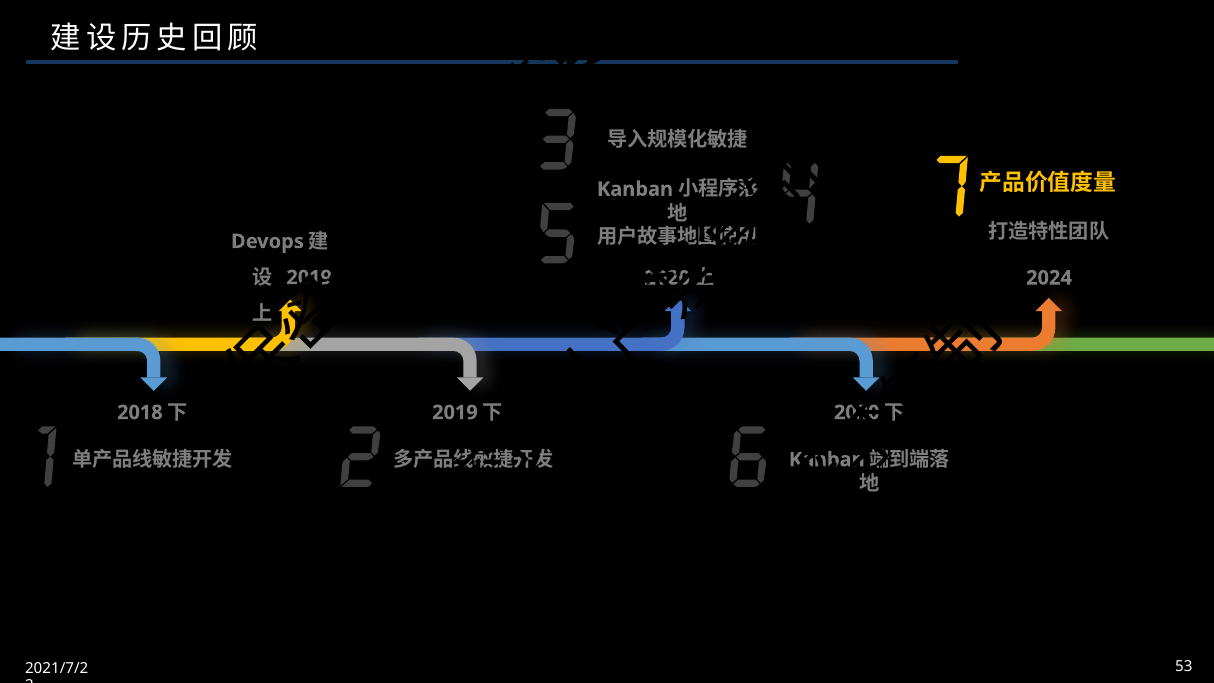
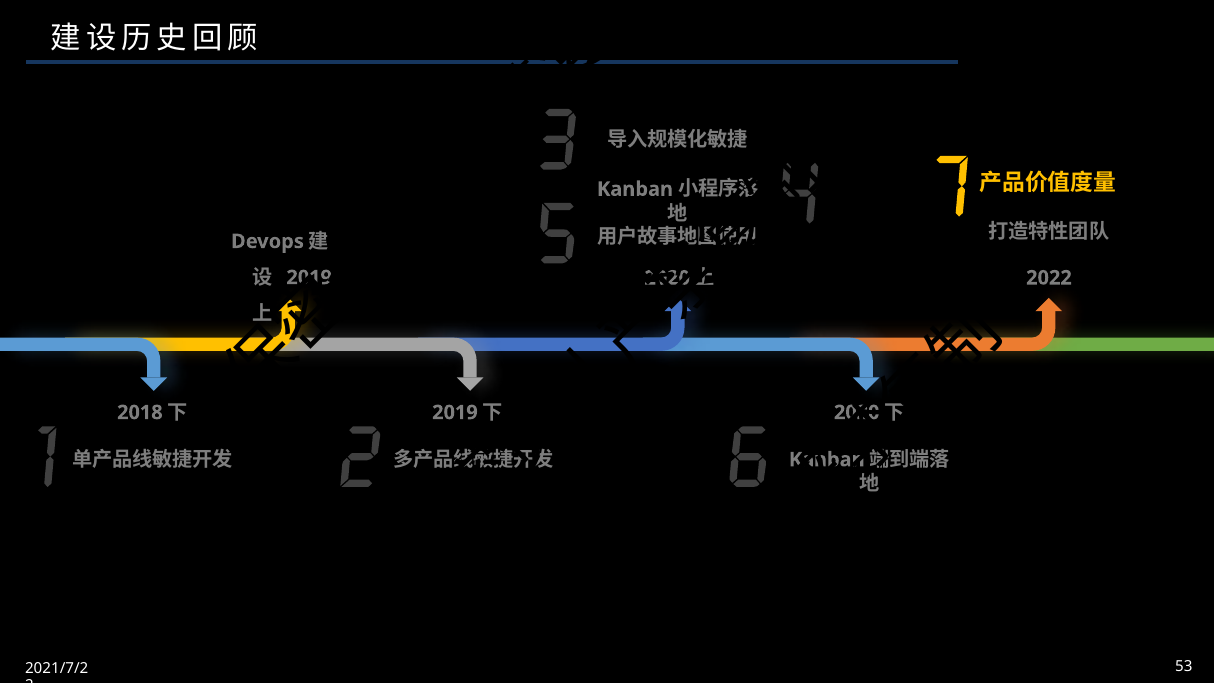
2024: 2024 -> 2022
